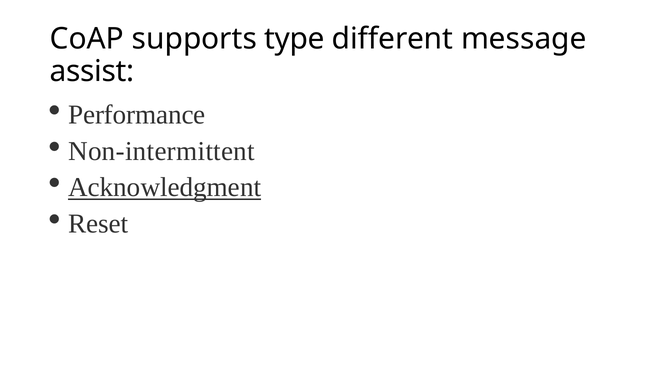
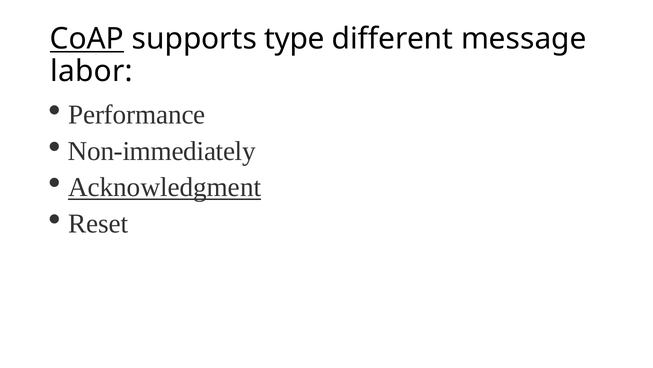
CoAP underline: none -> present
assist: assist -> labor
Non-intermittent: Non-intermittent -> Non-immediately
